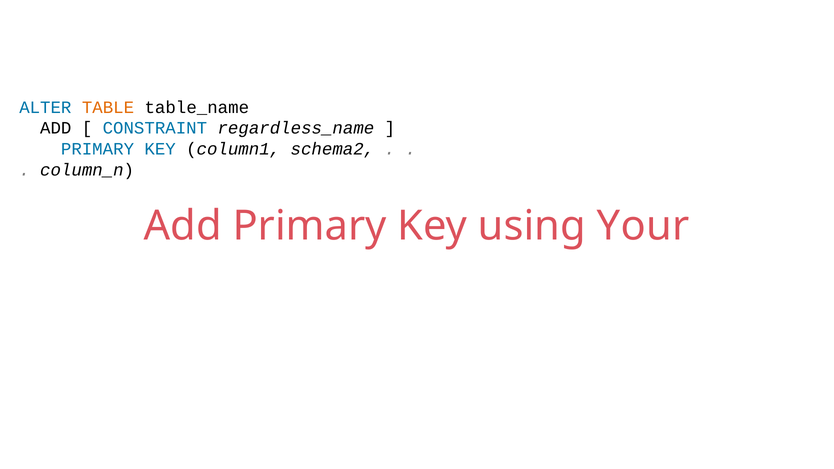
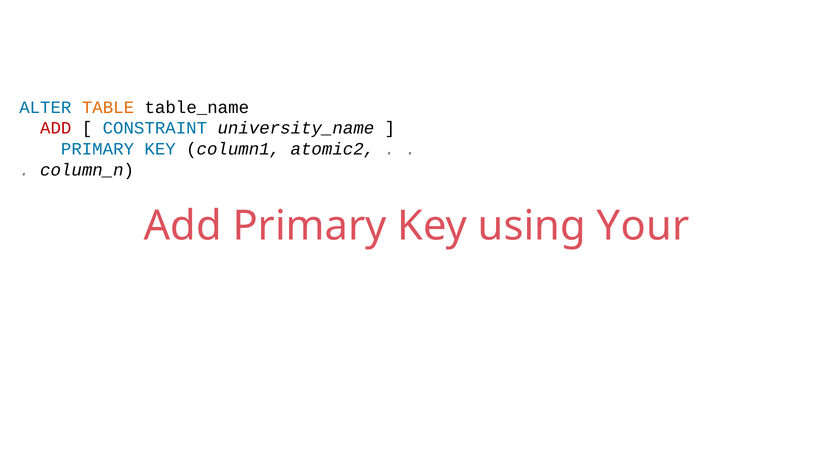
ADD at (56, 128) colour: black -> red
regardless_name: regardless_name -> university_name
schema2: schema2 -> atomic2
